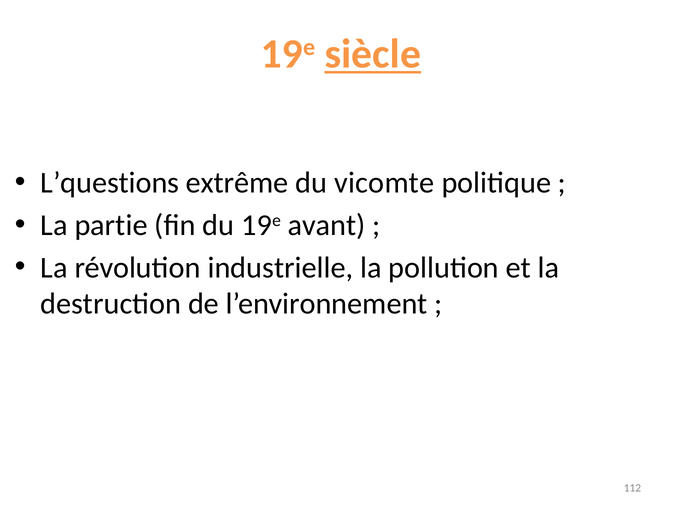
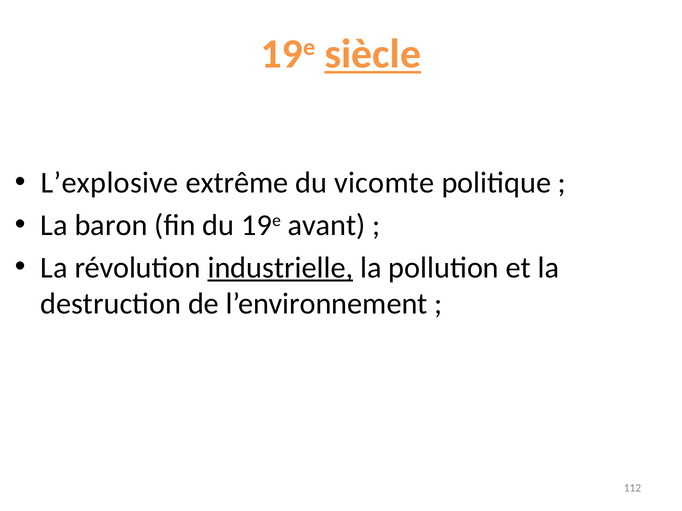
L’questions: L’questions -> L’explosive
partie: partie -> baron
industrielle underline: none -> present
